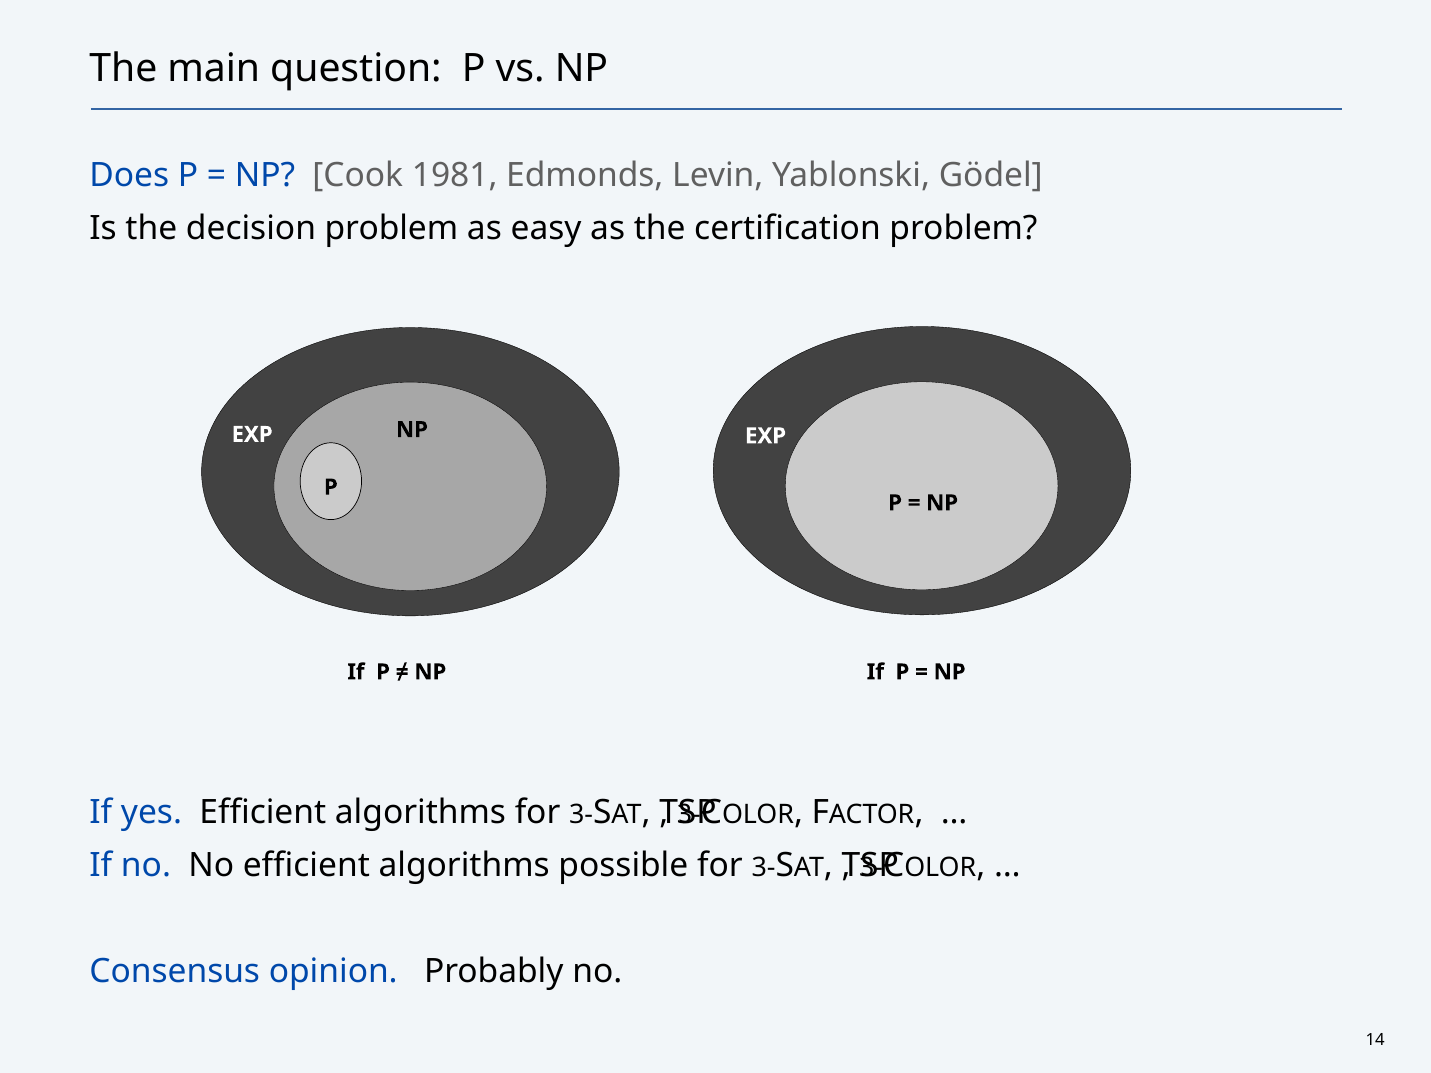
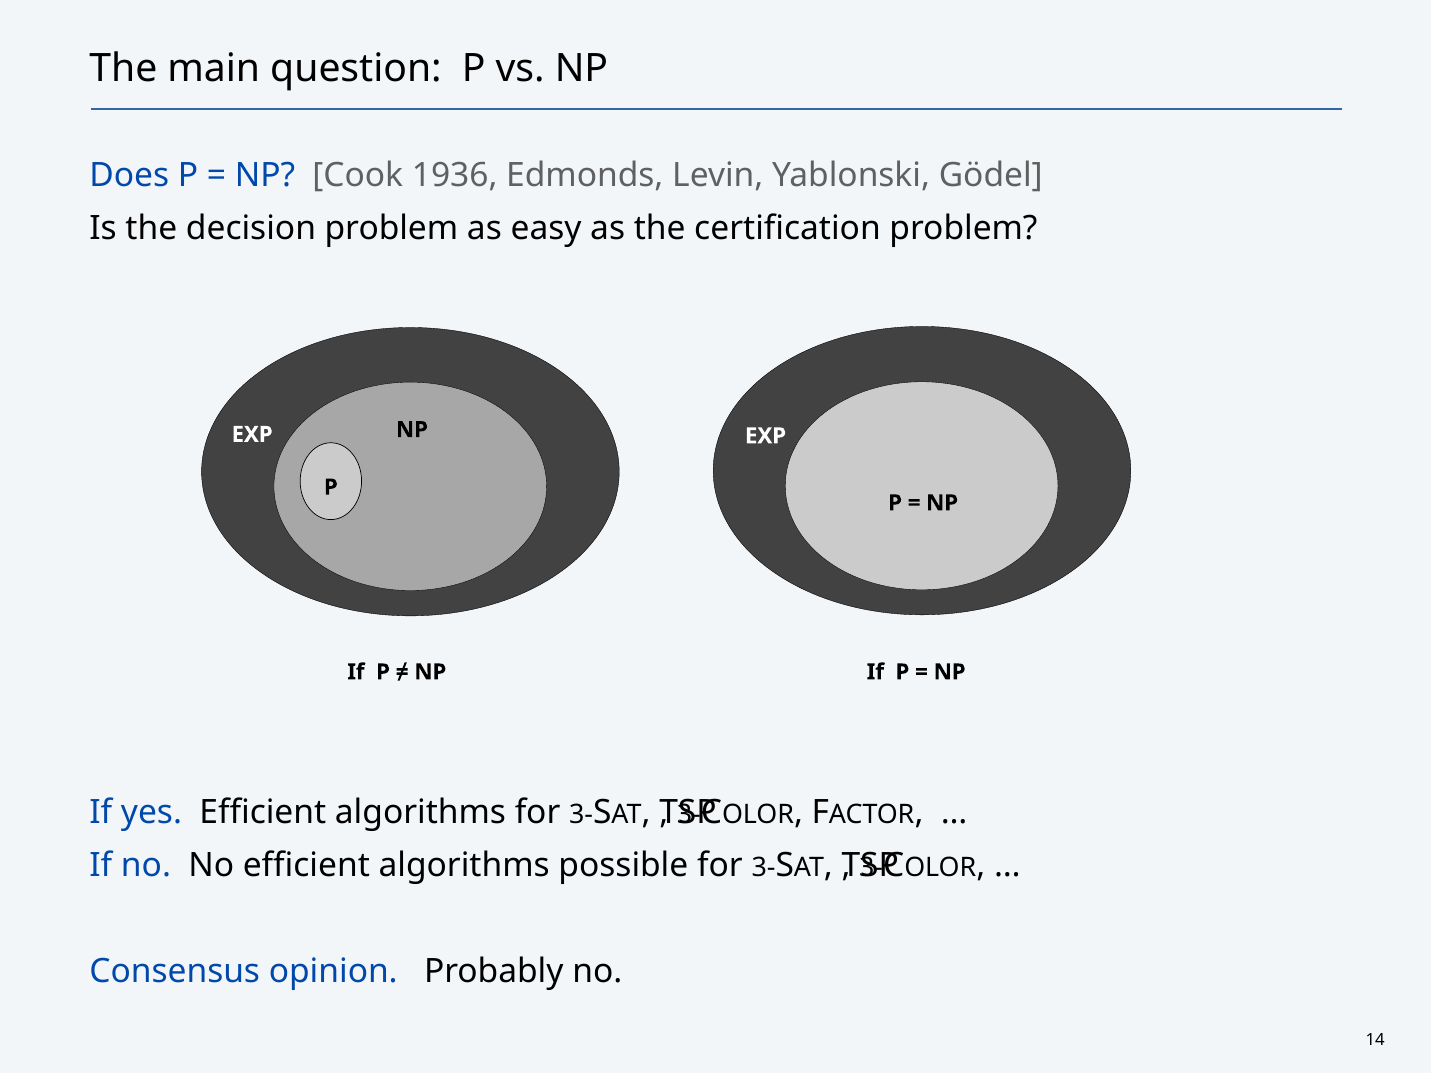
1981: 1981 -> 1936
